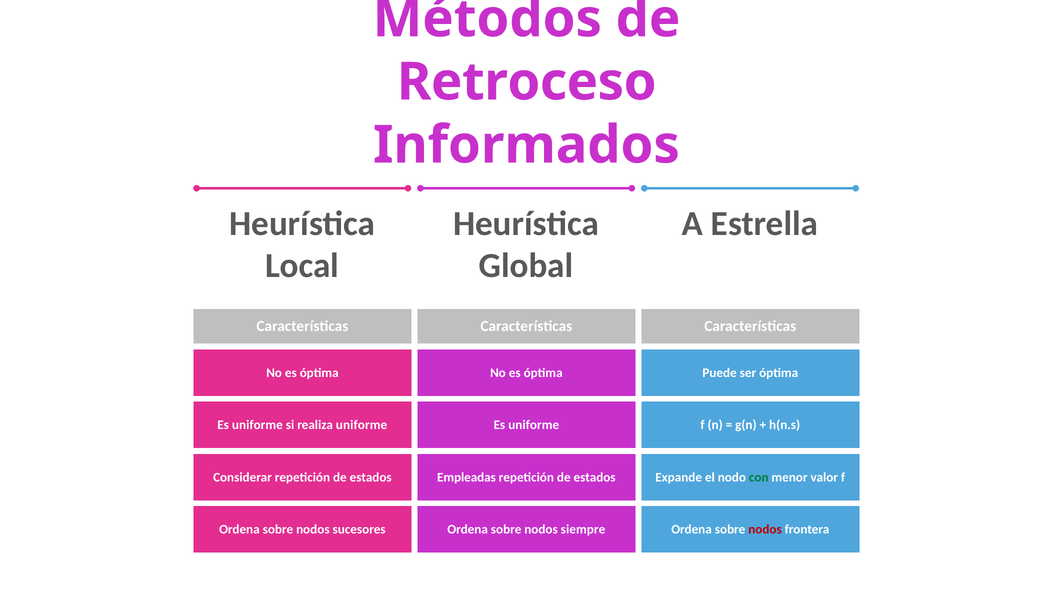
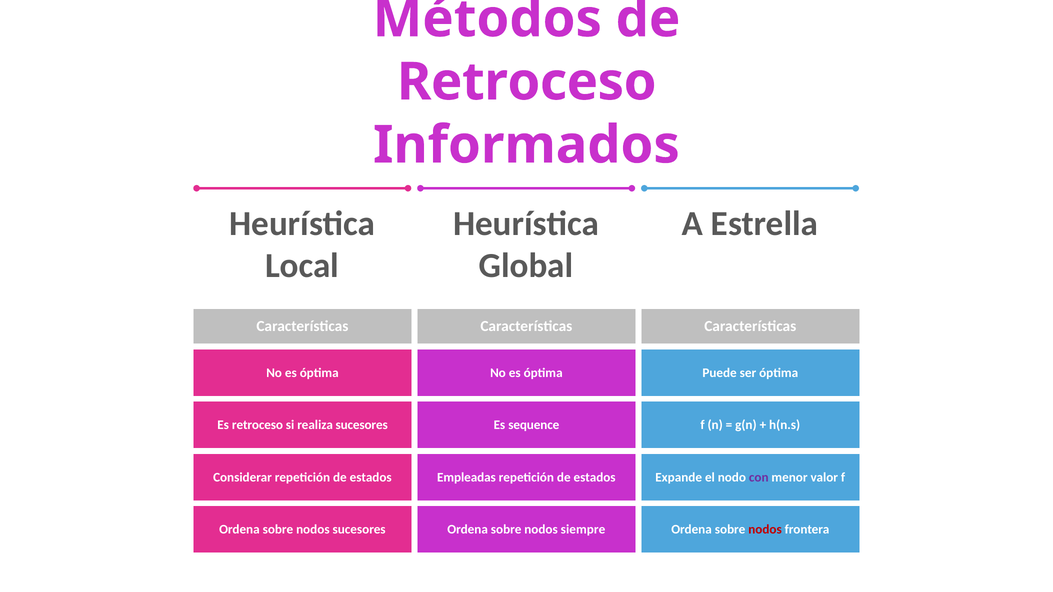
uniforme at (257, 425): uniforme -> retroceso
realiza uniforme: uniforme -> sucesores
uniforme at (534, 425): uniforme -> sequence
con colour: green -> purple
